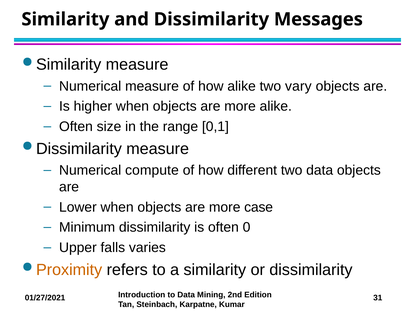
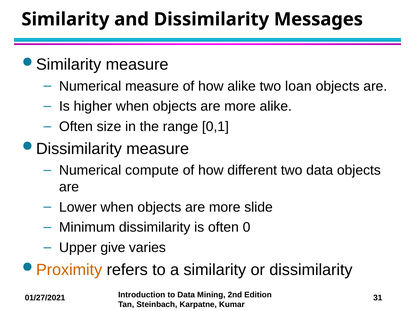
vary: vary -> loan
case: case -> slide
falls: falls -> give
